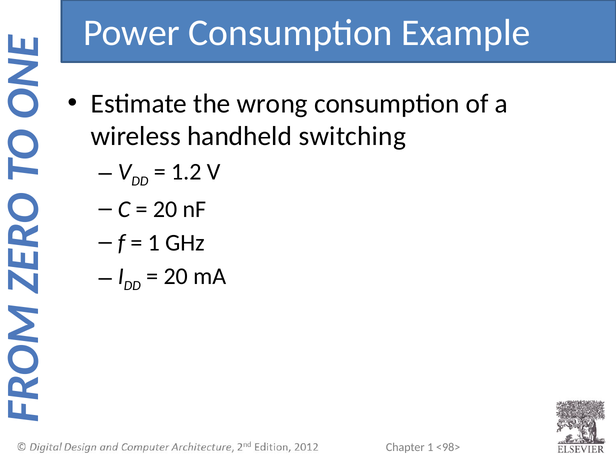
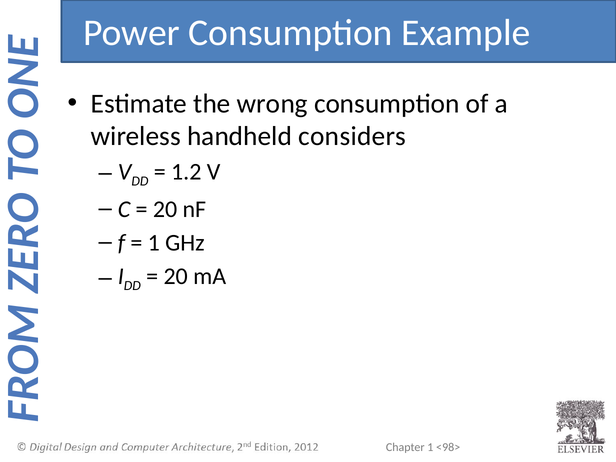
switching: switching -> considers
